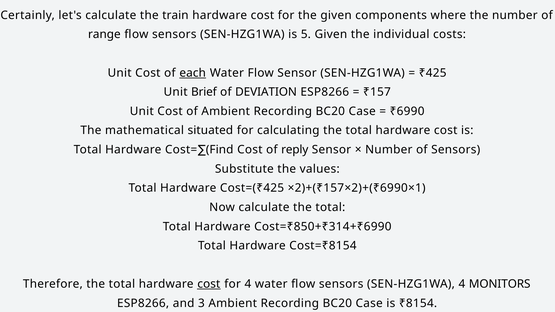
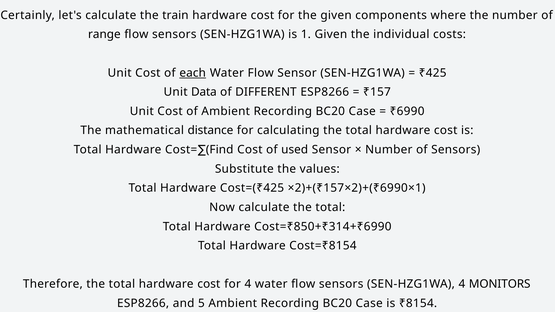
5: 5 -> 1
Brief: Brief -> Data
DEVIATION: DEVIATION -> DIFFERENT
situated: situated -> distance
reply: reply -> used
cost at (209, 284) underline: present -> none
3: 3 -> 5
